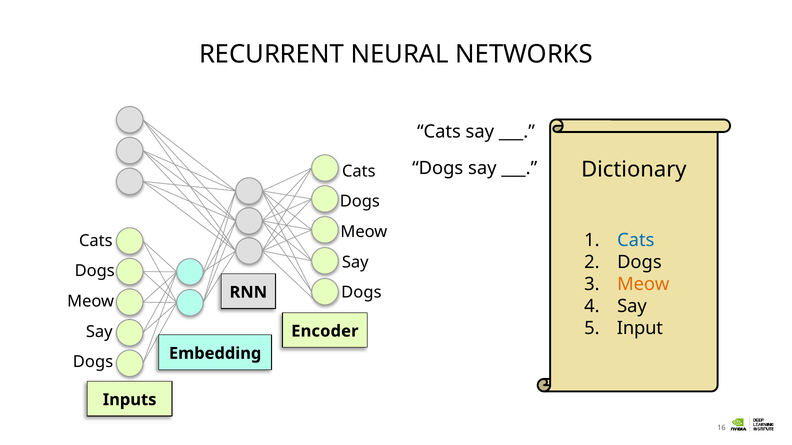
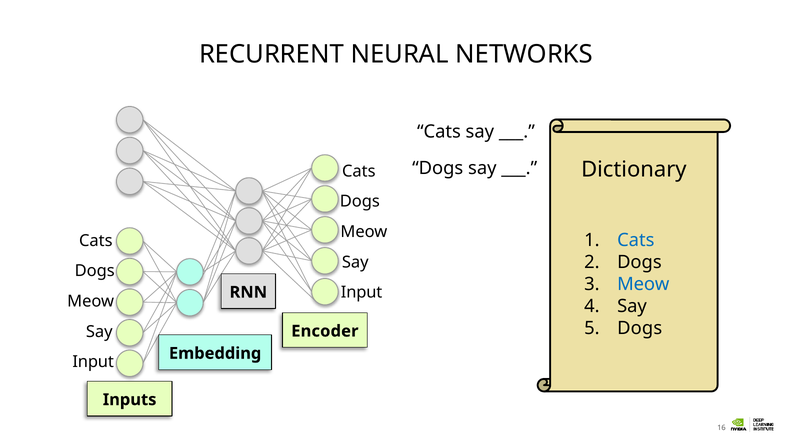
Meow at (643, 284) colour: orange -> blue
Dogs at (361, 293): Dogs -> Input
Input at (640, 328): Input -> Dogs
Dogs at (93, 362): Dogs -> Input
